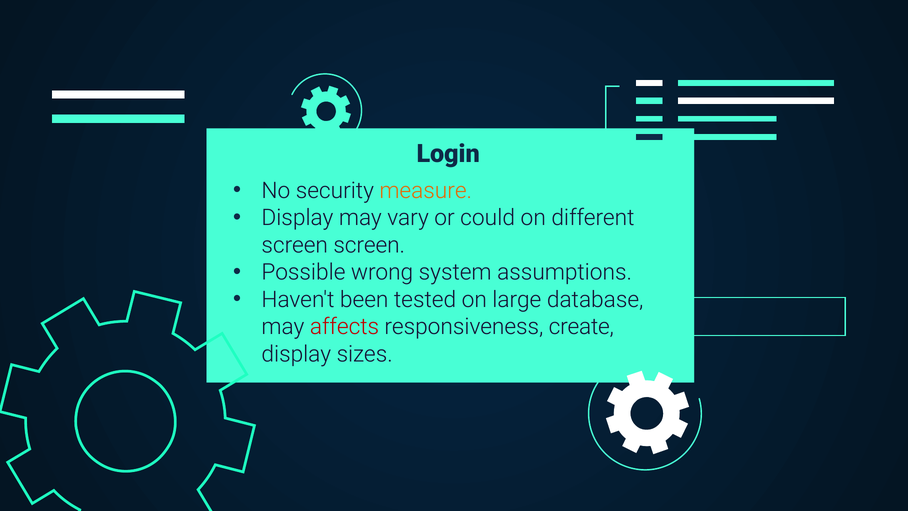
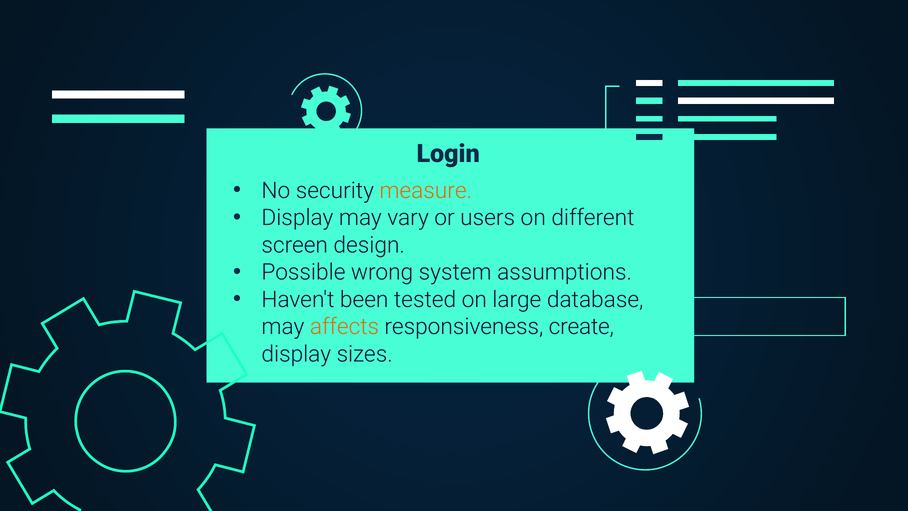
could: could -> users
screen screen: screen -> design
affects colour: red -> orange
